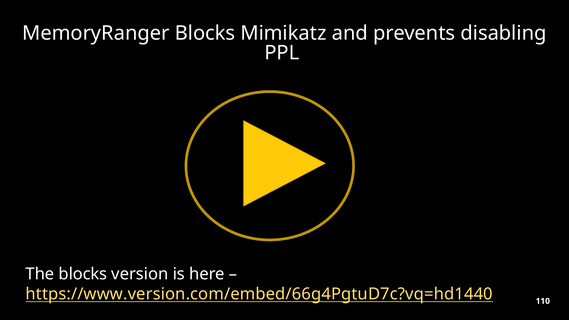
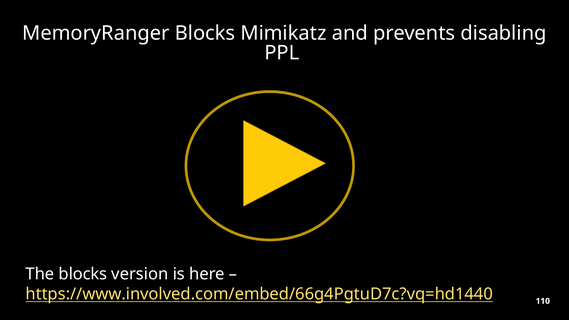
https://www.version.com/embed/66g4PgtuD7c?vq=hd1440: https://www.version.com/embed/66g4PgtuD7c?vq=hd1440 -> https://www.involved.com/embed/66g4PgtuD7c?vq=hd1440
